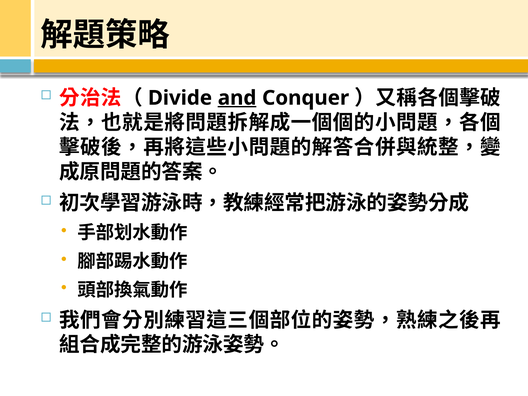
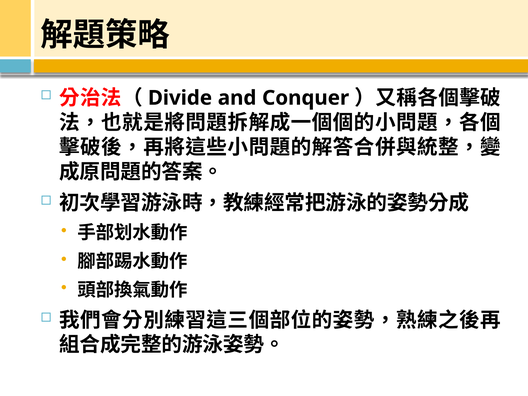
and underline: present -> none
